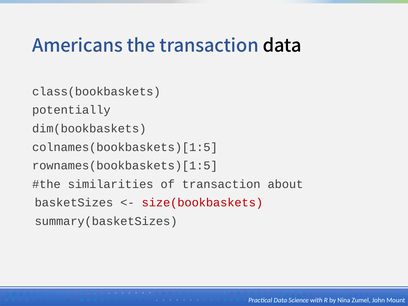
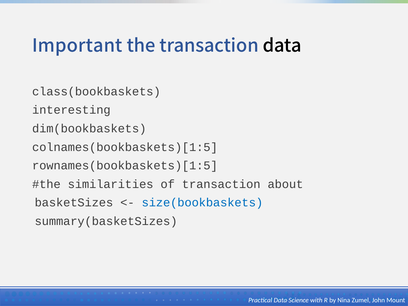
Americans: Americans -> Important
potentially: potentially -> interesting
size(bookbaskets colour: red -> blue
